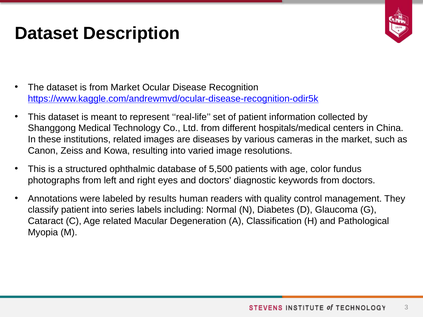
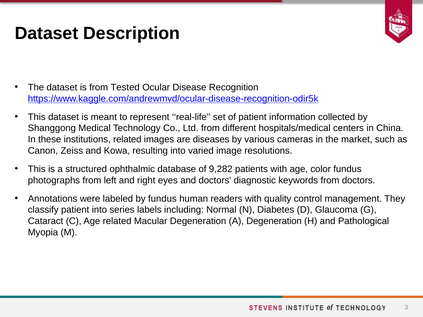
from Market: Market -> Tested
5,500: 5,500 -> 9,282
by results: results -> fundus
A Classification: Classification -> Degeneration
